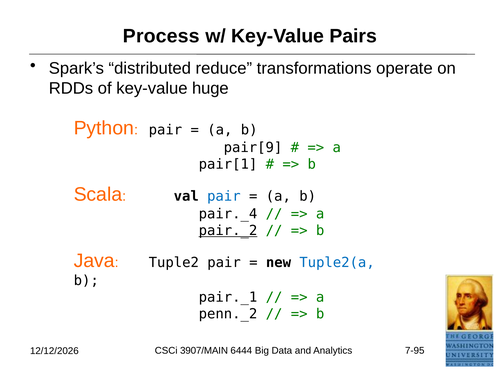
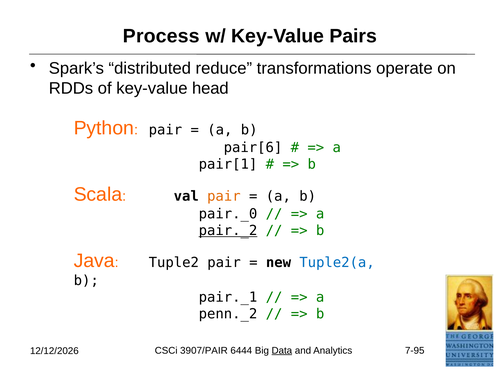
huge: huge -> head
pair[9: pair[9 -> pair[6
pair at (224, 196) colour: blue -> orange
pair._4: pair._4 -> pair._0
3907/MAIN: 3907/MAIN -> 3907/PAIR
Data underline: none -> present
